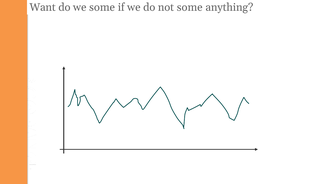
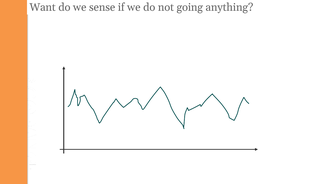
we some: some -> sense
not some: some -> going
